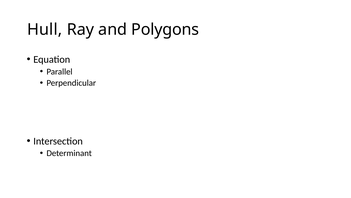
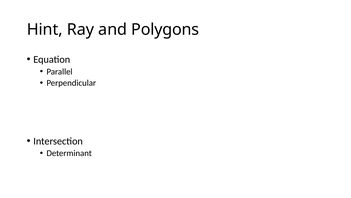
Hull: Hull -> Hint
